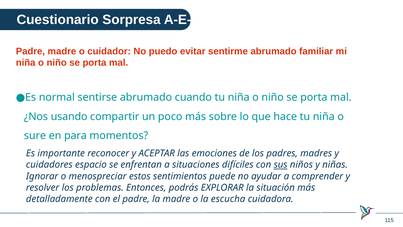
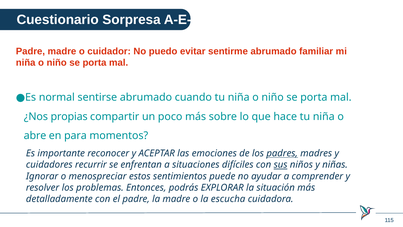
usando: usando -> propias
sure: sure -> abre
padres underline: none -> present
espacio: espacio -> recurrir
